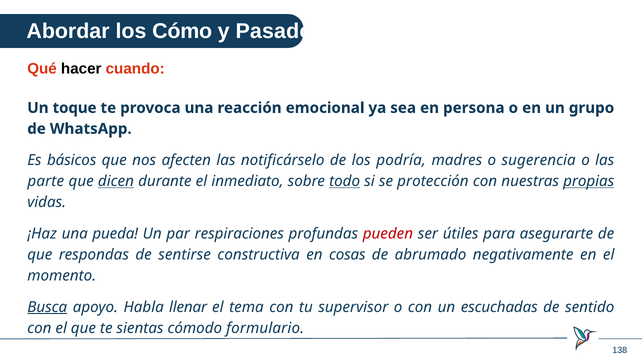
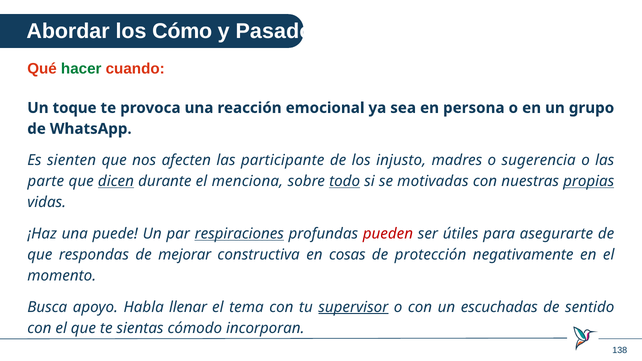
hacer colour: black -> green
básicos: básicos -> sienten
notificárselo: notificárselo -> participante
podría: podría -> injusto
inmediato: inmediato -> menciona
protección: protección -> motivadas
pueda: pueda -> puede
respiraciones underline: none -> present
sentirse: sentirse -> mejorar
abrumado: abrumado -> protección
Busca underline: present -> none
supervisor underline: none -> present
formulario: formulario -> incorporan
